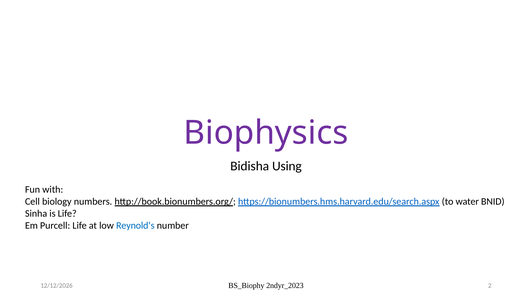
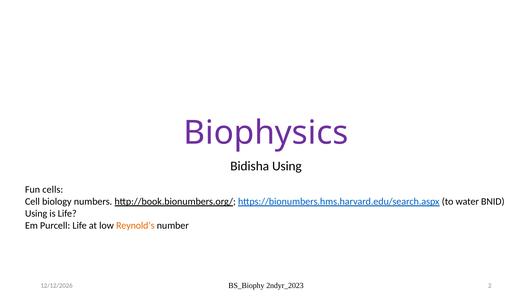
with: with -> cells
Sinha at (36, 214): Sinha -> Using
Reynold’s colour: blue -> orange
